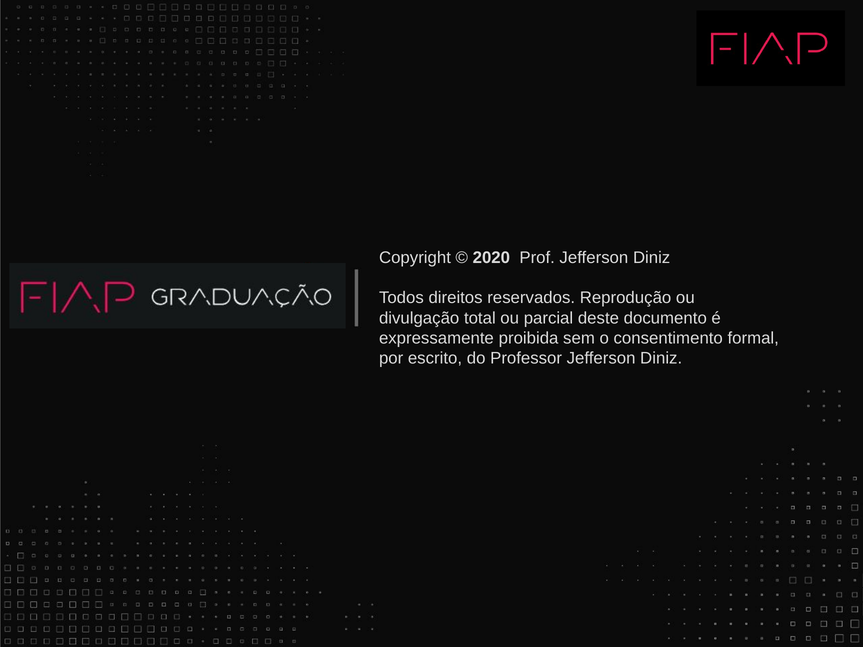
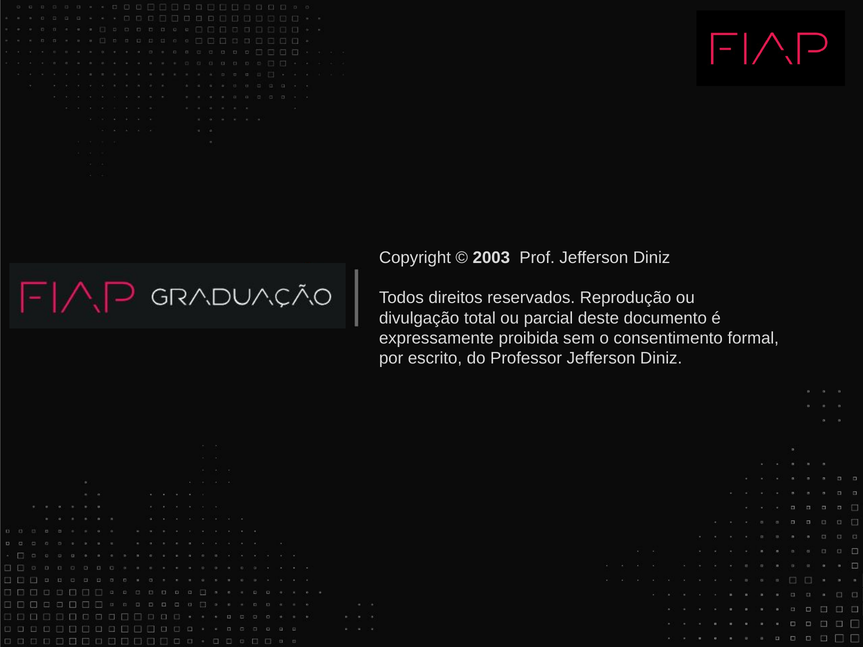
2020: 2020 -> 2003
